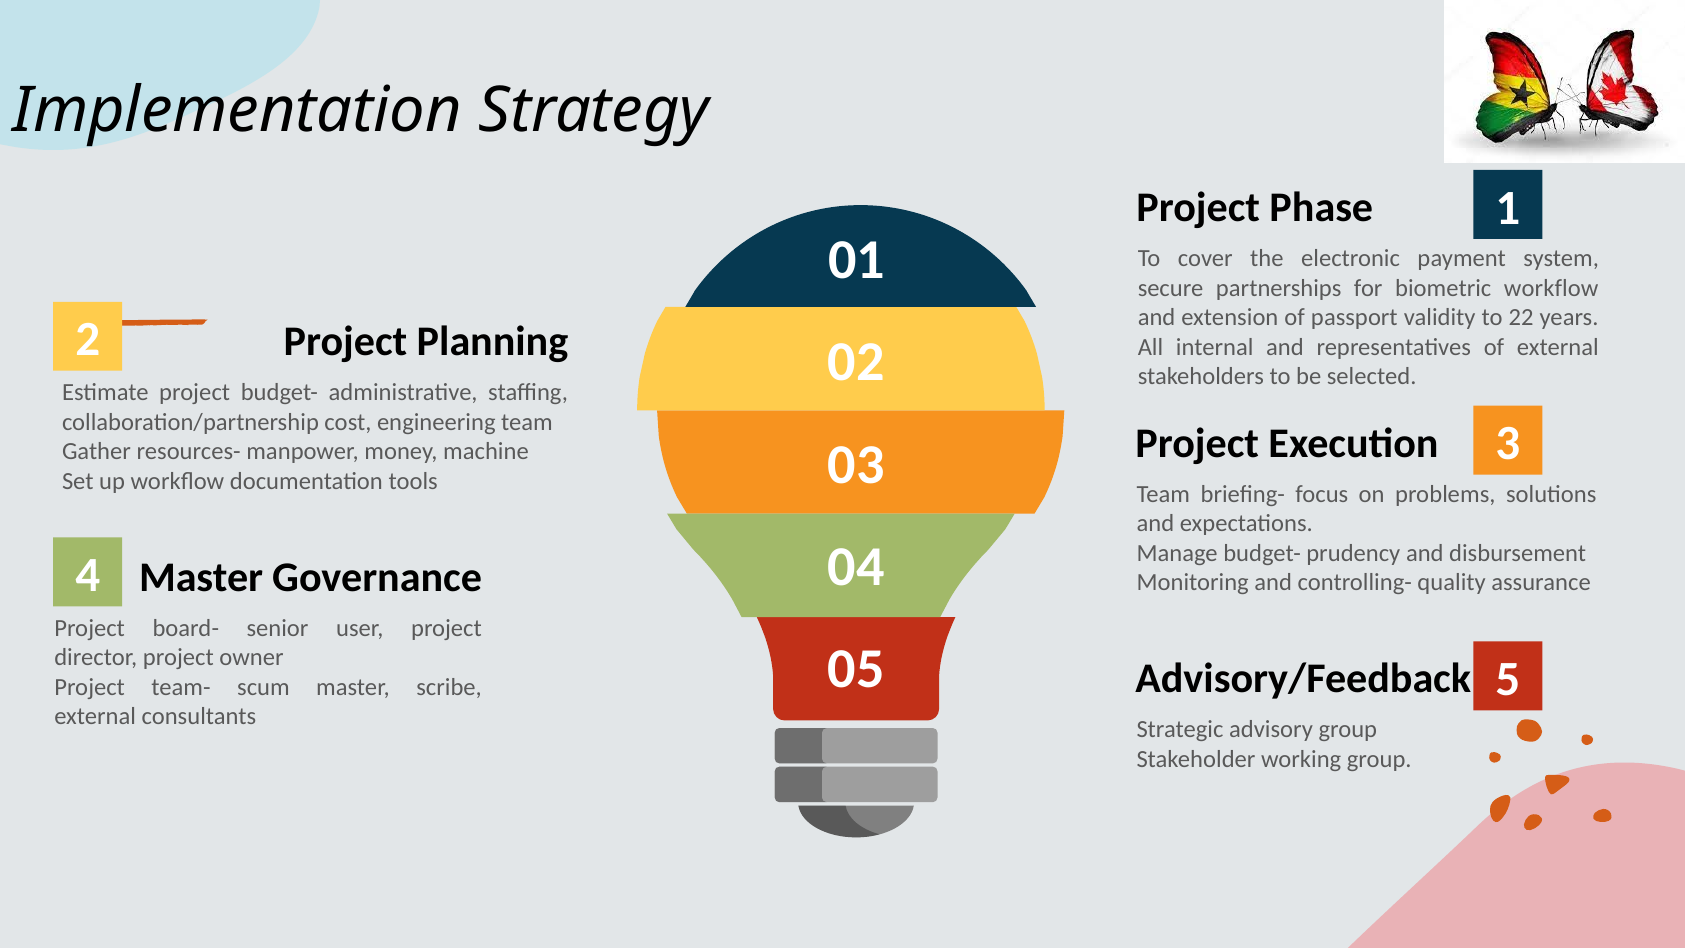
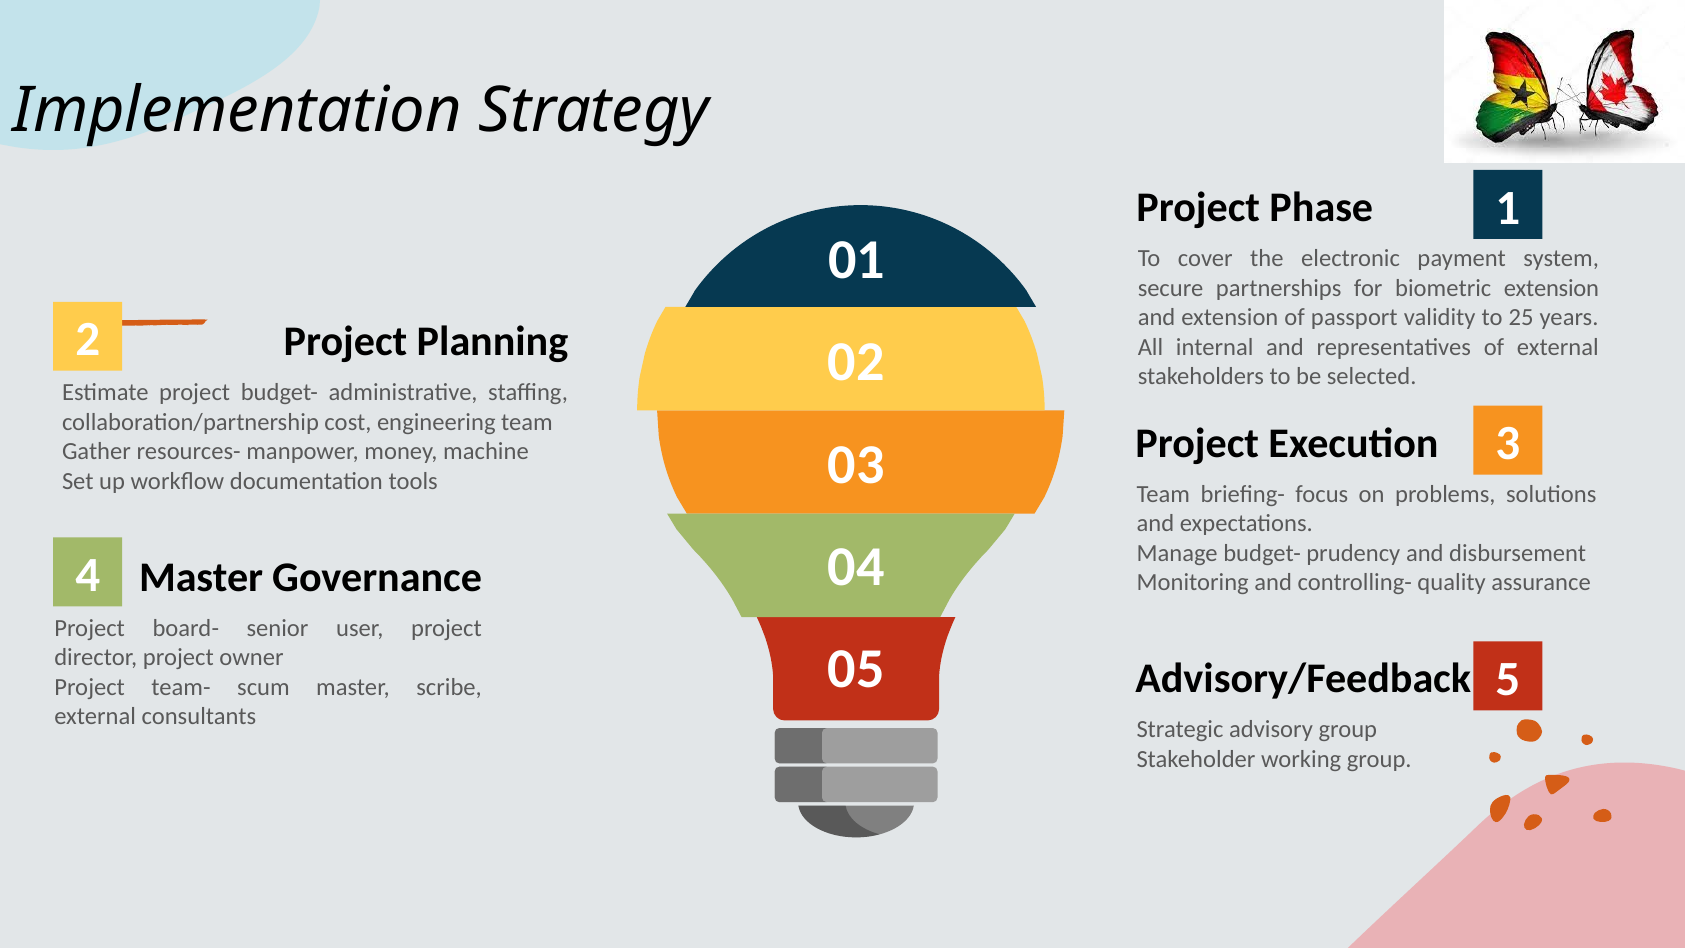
biometric workflow: workflow -> extension
22: 22 -> 25
